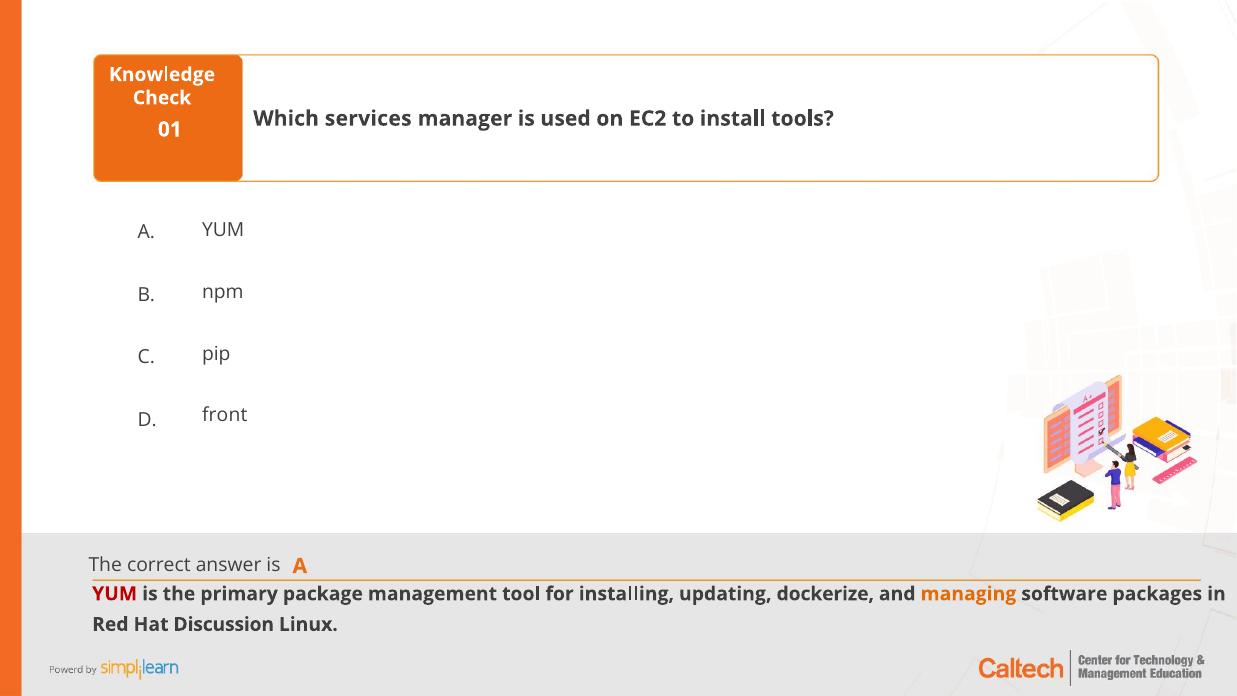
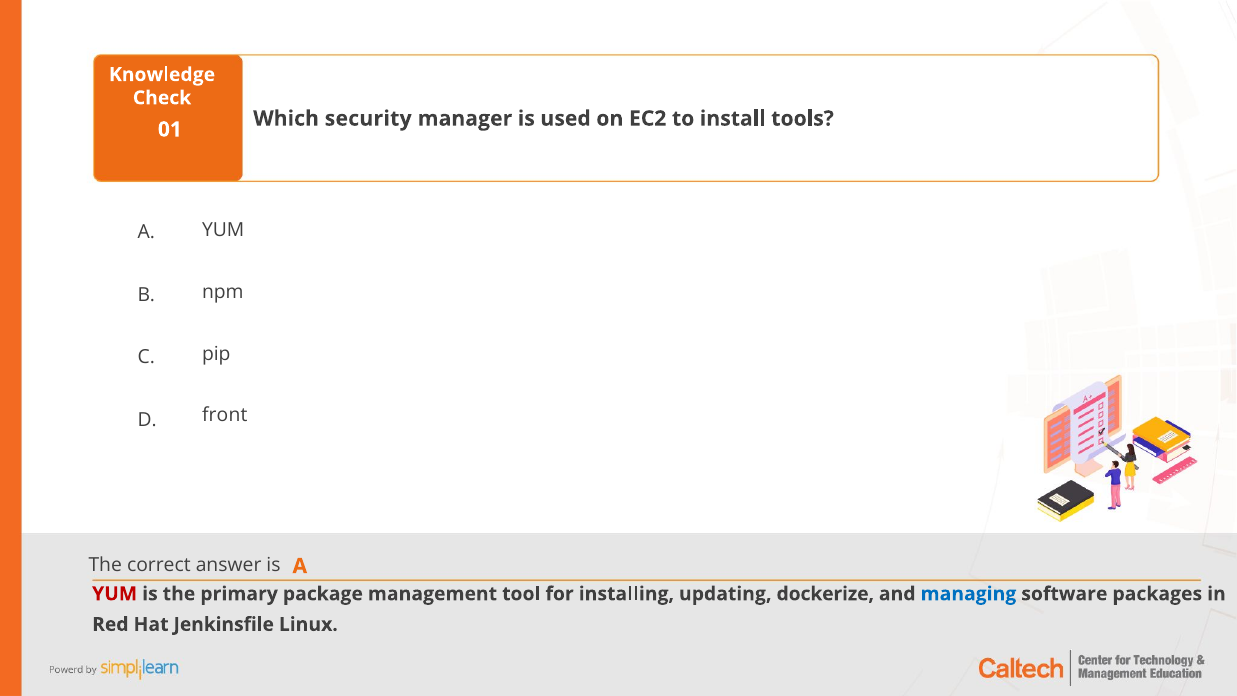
services: services -> security
managing colour: orange -> blue
Discussion: Discussion -> Jenkinsfile
